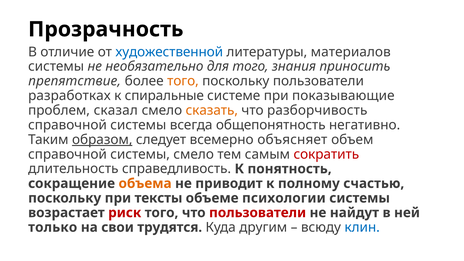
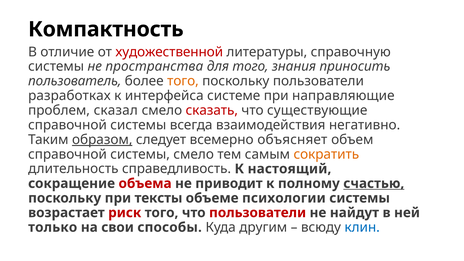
Прозрачность: Прозрачность -> Компактность
художественной colour: blue -> red
материалов: материалов -> справочную
необязательно: необязательно -> пространства
препятствие: препятствие -> пользователь
спиральные: спиральные -> интерфейса
показывающие: показывающие -> направляющие
сказать colour: orange -> red
разборчивость: разборчивость -> существующие
общепонятность: общепонятность -> взаимодействия
сократить colour: red -> orange
понятность: понятность -> настоящий
объема colour: orange -> red
счастью underline: none -> present
трудятся: трудятся -> способы
